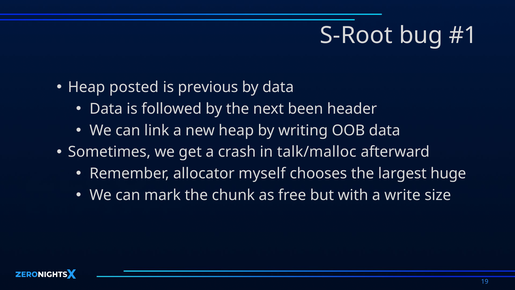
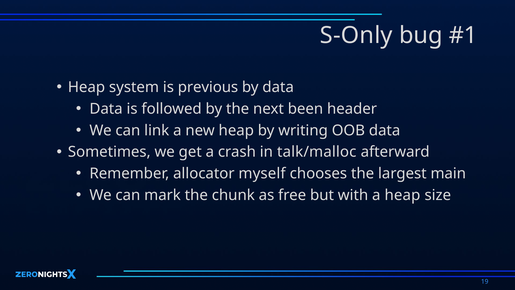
S-Root: S-Root -> S-Only
posted: posted -> system
huge: huge -> main
a write: write -> heap
